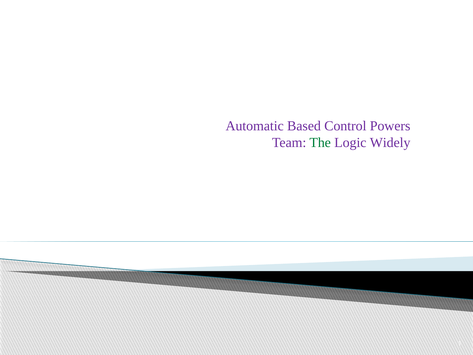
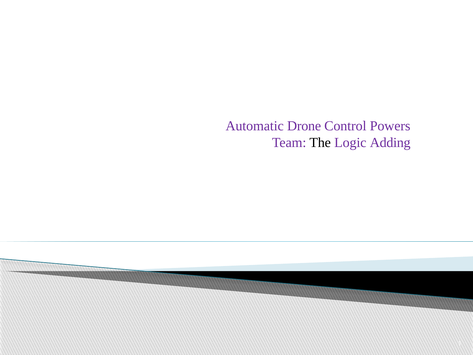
Based: Based -> Drone
The colour: green -> black
Widely: Widely -> Adding
